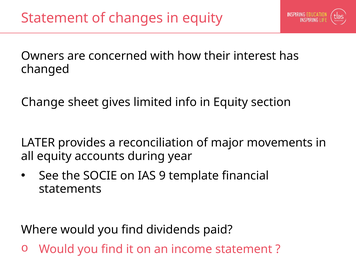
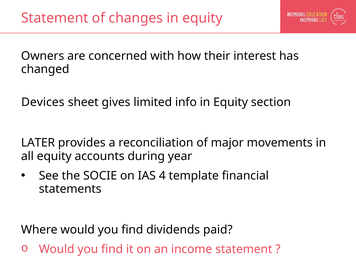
Change: Change -> Devices
9: 9 -> 4
